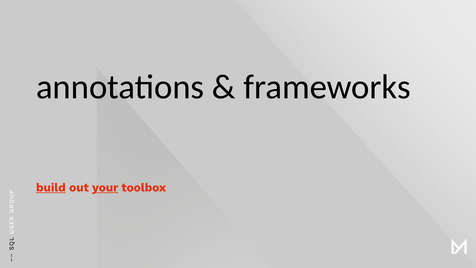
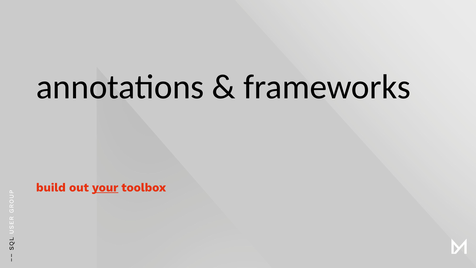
build underline: present -> none
